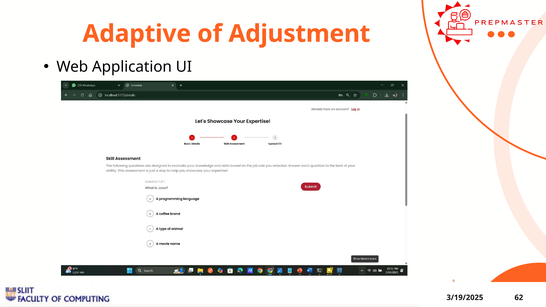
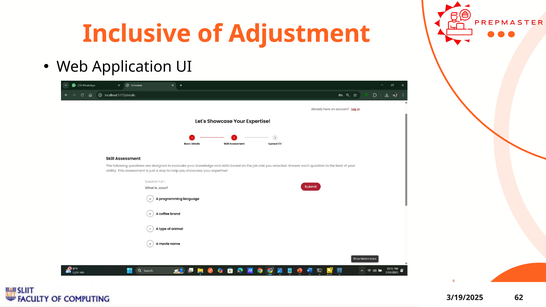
Adaptive: Adaptive -> Inclusive
